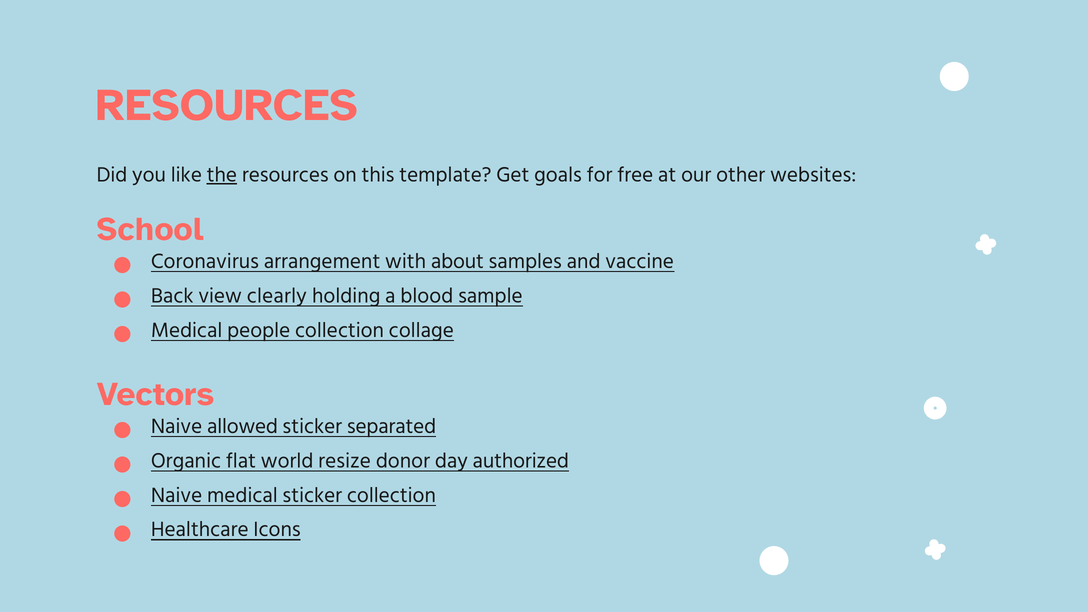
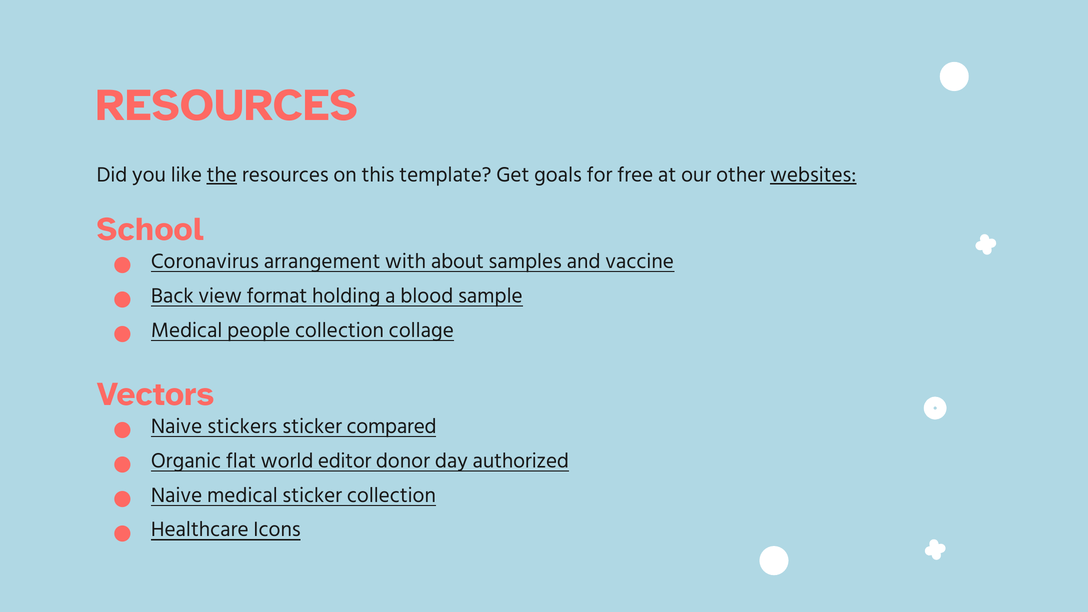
websites underline: none -> present
clearly: clearly -> format
allowed: allowed -> stickers
separated: separated -> compared
resize: resize -> editor
